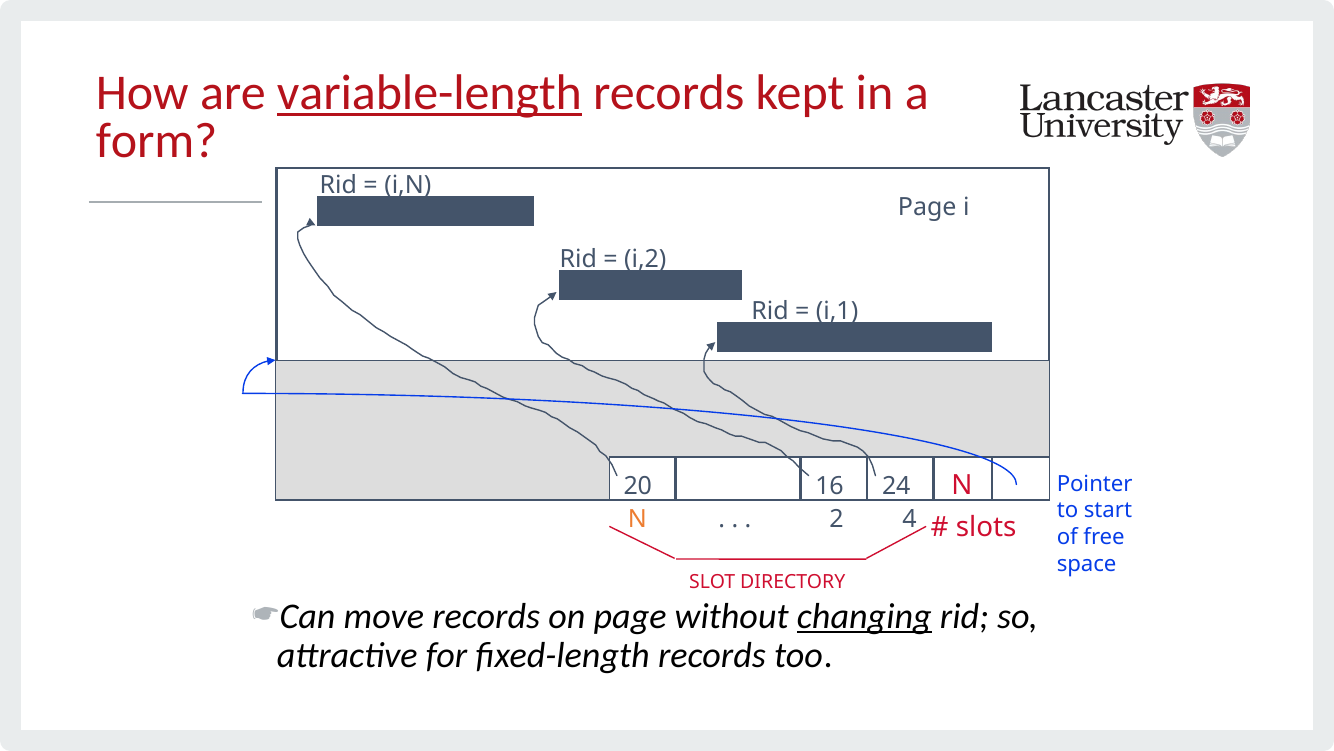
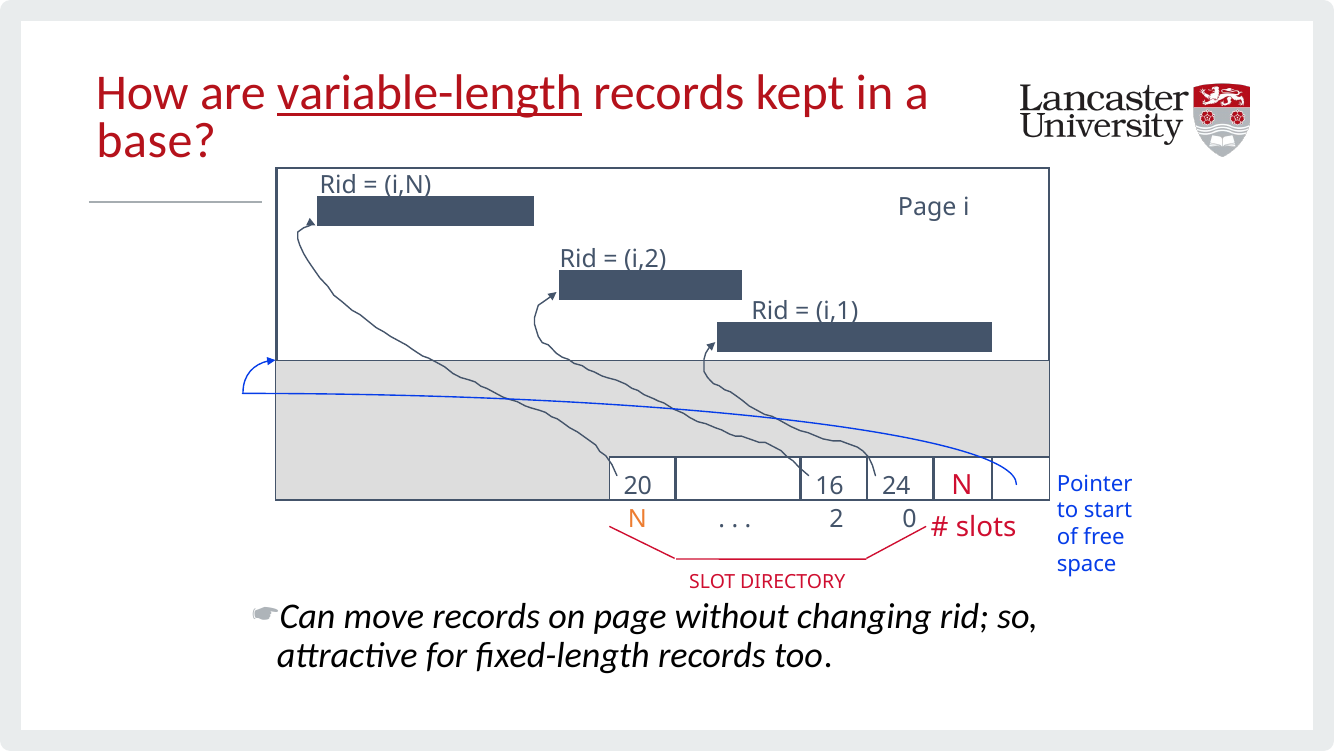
form: form -> base
4: 4 -> 0
changing underline: present -> none
